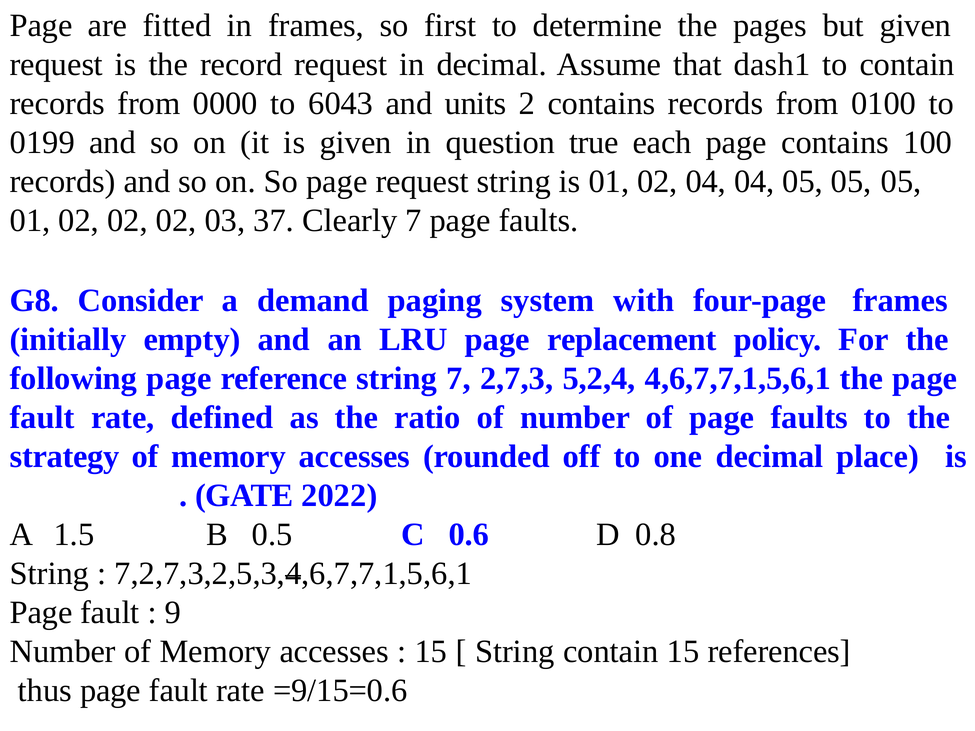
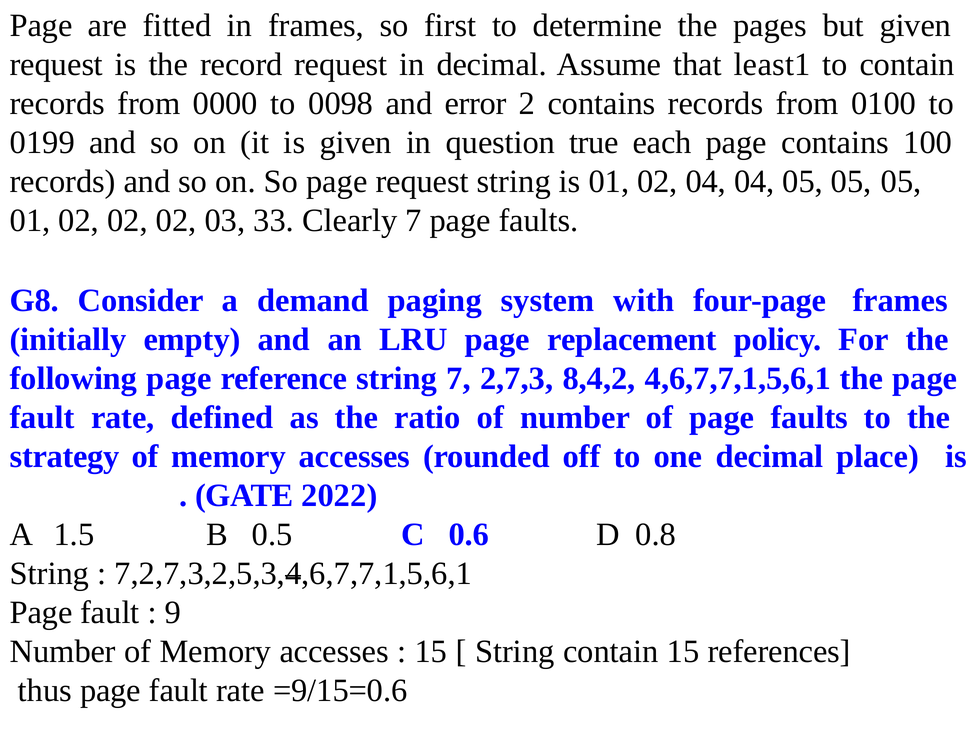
dash1: dash1 -> least1
6043: 6043 -> 0098
units: units -> error
37: 37 -> 33
5,2,4: 5,2,4 -> 8,4,2
